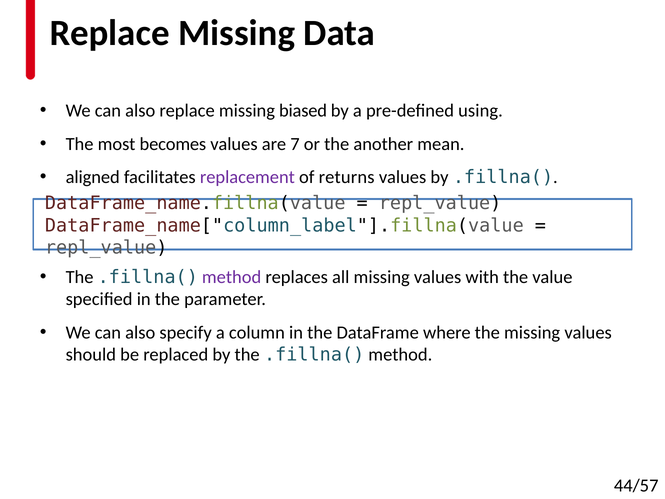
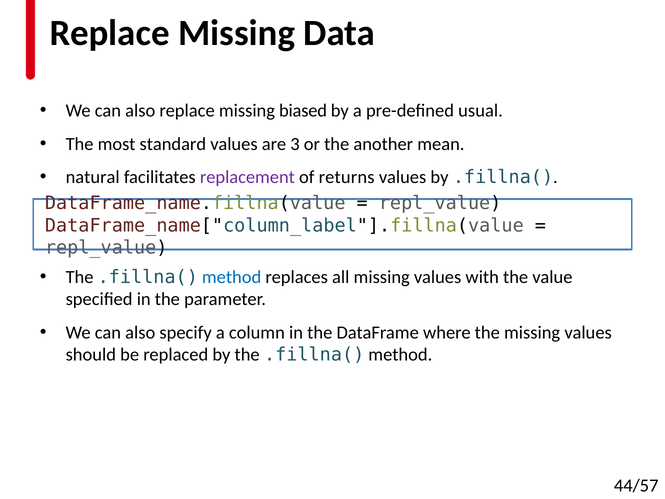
using: using -> usual
becomes: becomes -> standard
7: 7 -> 3
aligned: aligned -> natural
method at (232, 277) colour: purple -> blue
